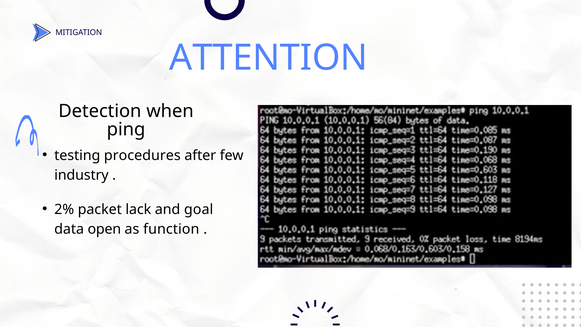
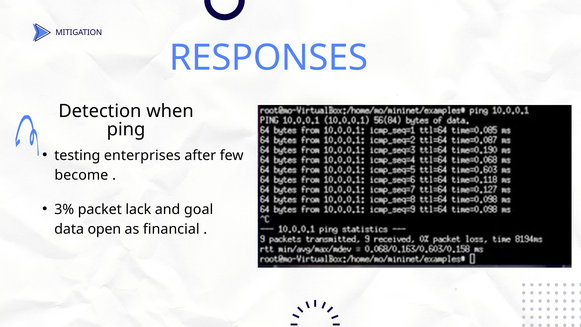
ATTENTION: ATTENTION -> RESPONSES
procedures: procedures -> enterprises
industry: industry -> become
2%: 2% -> 3%
function: function -> financial
